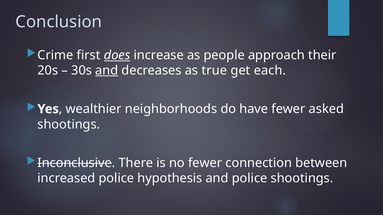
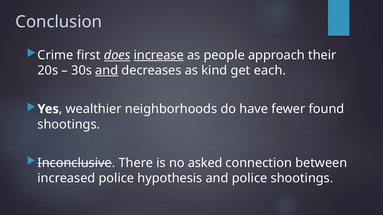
increase underline: none -> present
true: true -> kind
asked: asked -> found
no fewer: fewer -> asked
